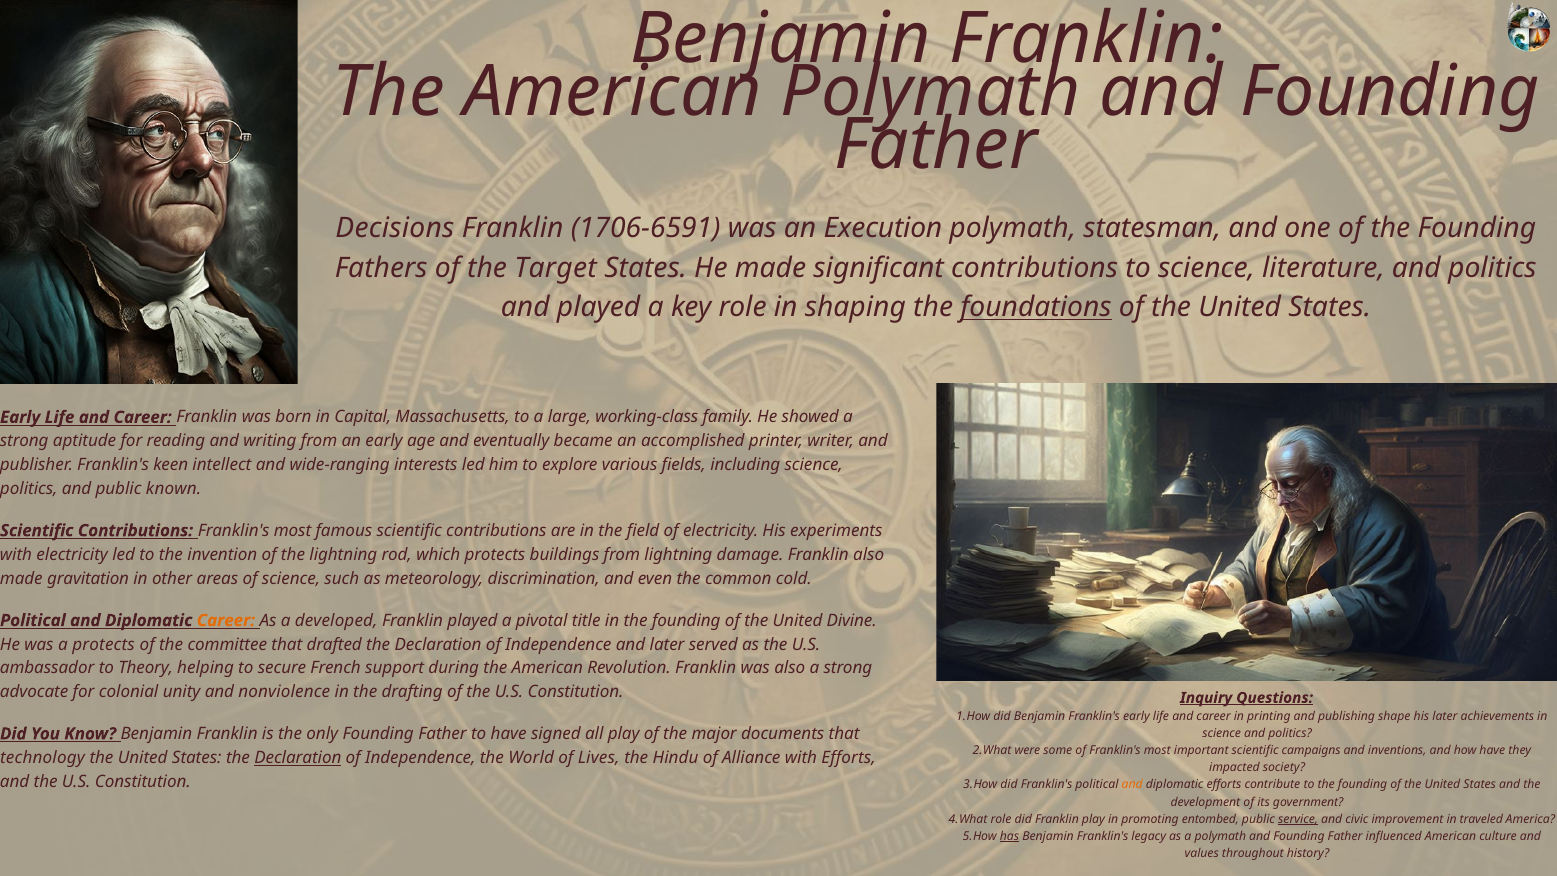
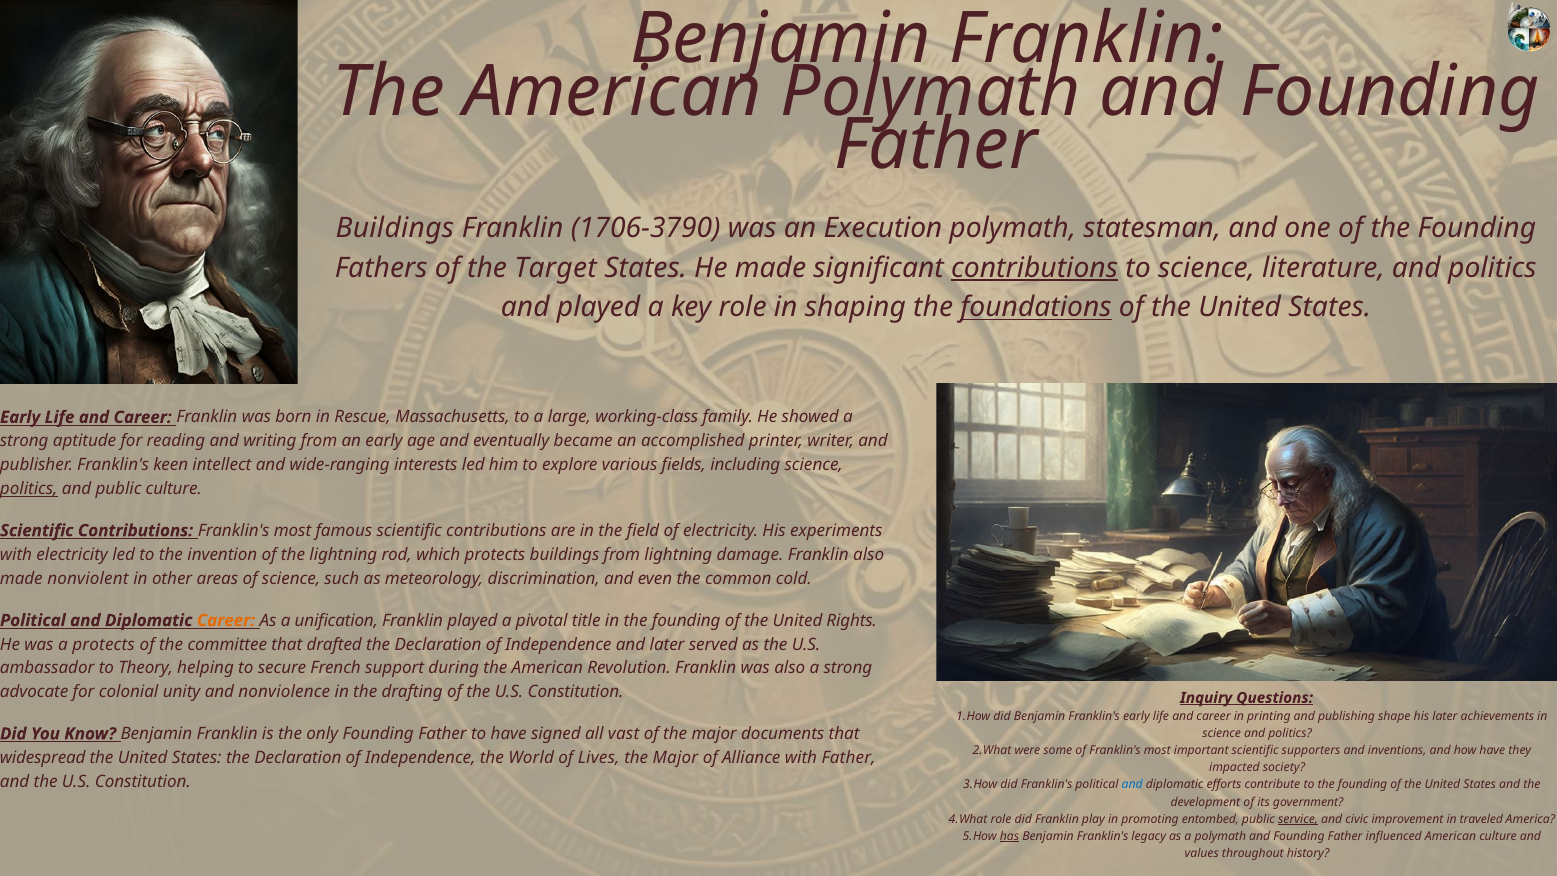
Decisions at (395, 228): Decisions -> Buildings
1706-6591: 1706-6591 -> 1706-3790
contributions at (1035, 268) underline: none -> present
Capital: Capital -> Rescue
politics at (29, 489) underline: none -> present
public known: known -> culture
gravitation: gravitation -> nonviolent
developed: developed -> unification
Divine: Divine -> Rights
all play: play -> vast
campaigns: campaigns -> supporters
technology: technology -> widespread
Declaration at (298, 758) underline: present -> none
Hindu at (676, 758): Hindu -> Major
with Efforts: Efforts -> Father
and at (1132, 785) colour: orange -> blue
